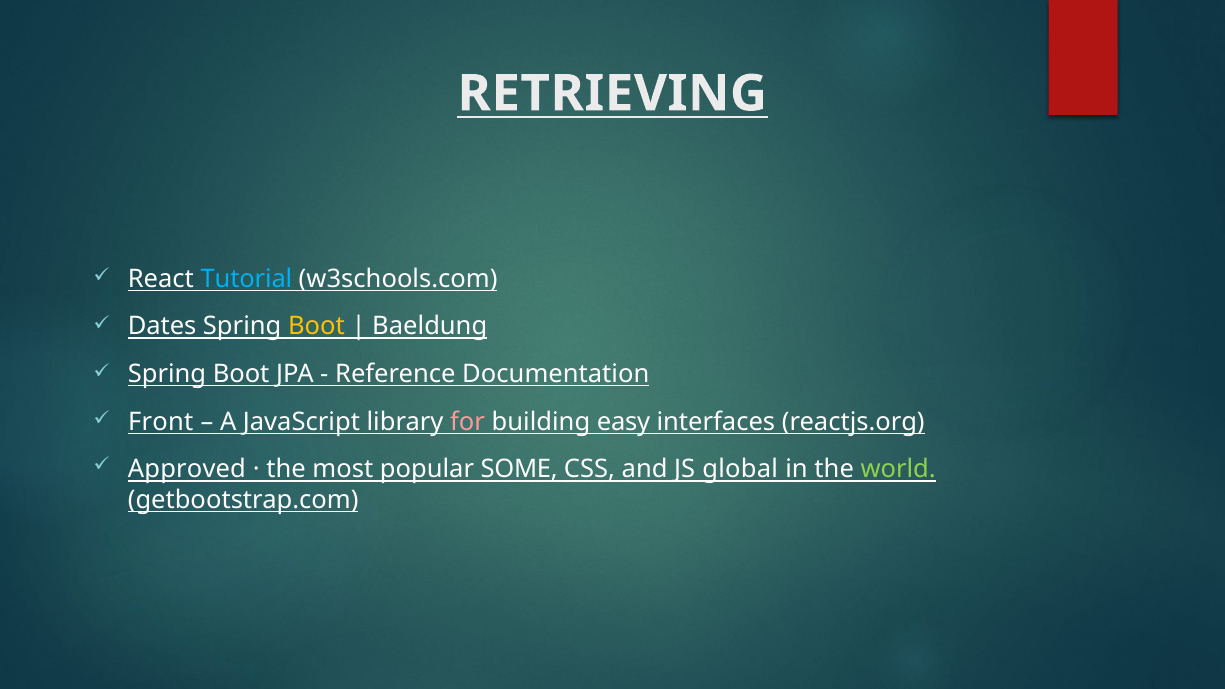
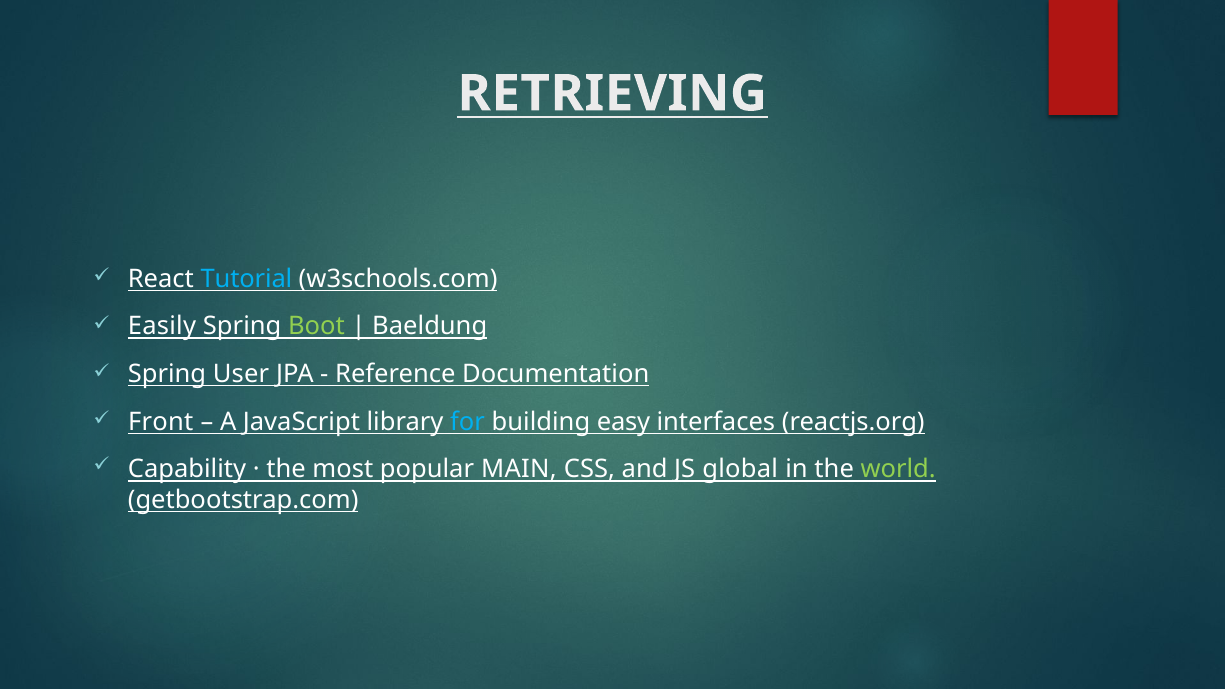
Dates: Dates -> Easily
Boot at (316, 326) colour: yellow -> light green
Boot at (241, 374): Boot -> User
for colour: pink -> light blue
Approved: Approved -> Capability
SOME: SOME -> MAIN
